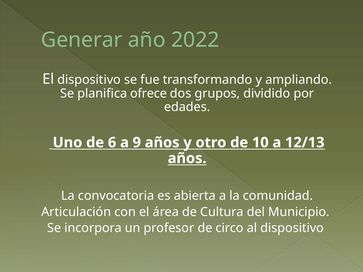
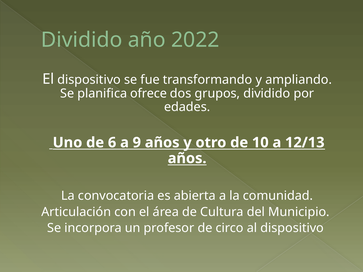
Generar at (82, 40): Generar -> Dividido
